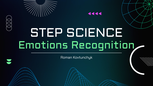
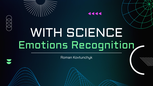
STEP: STEP -> WITH
